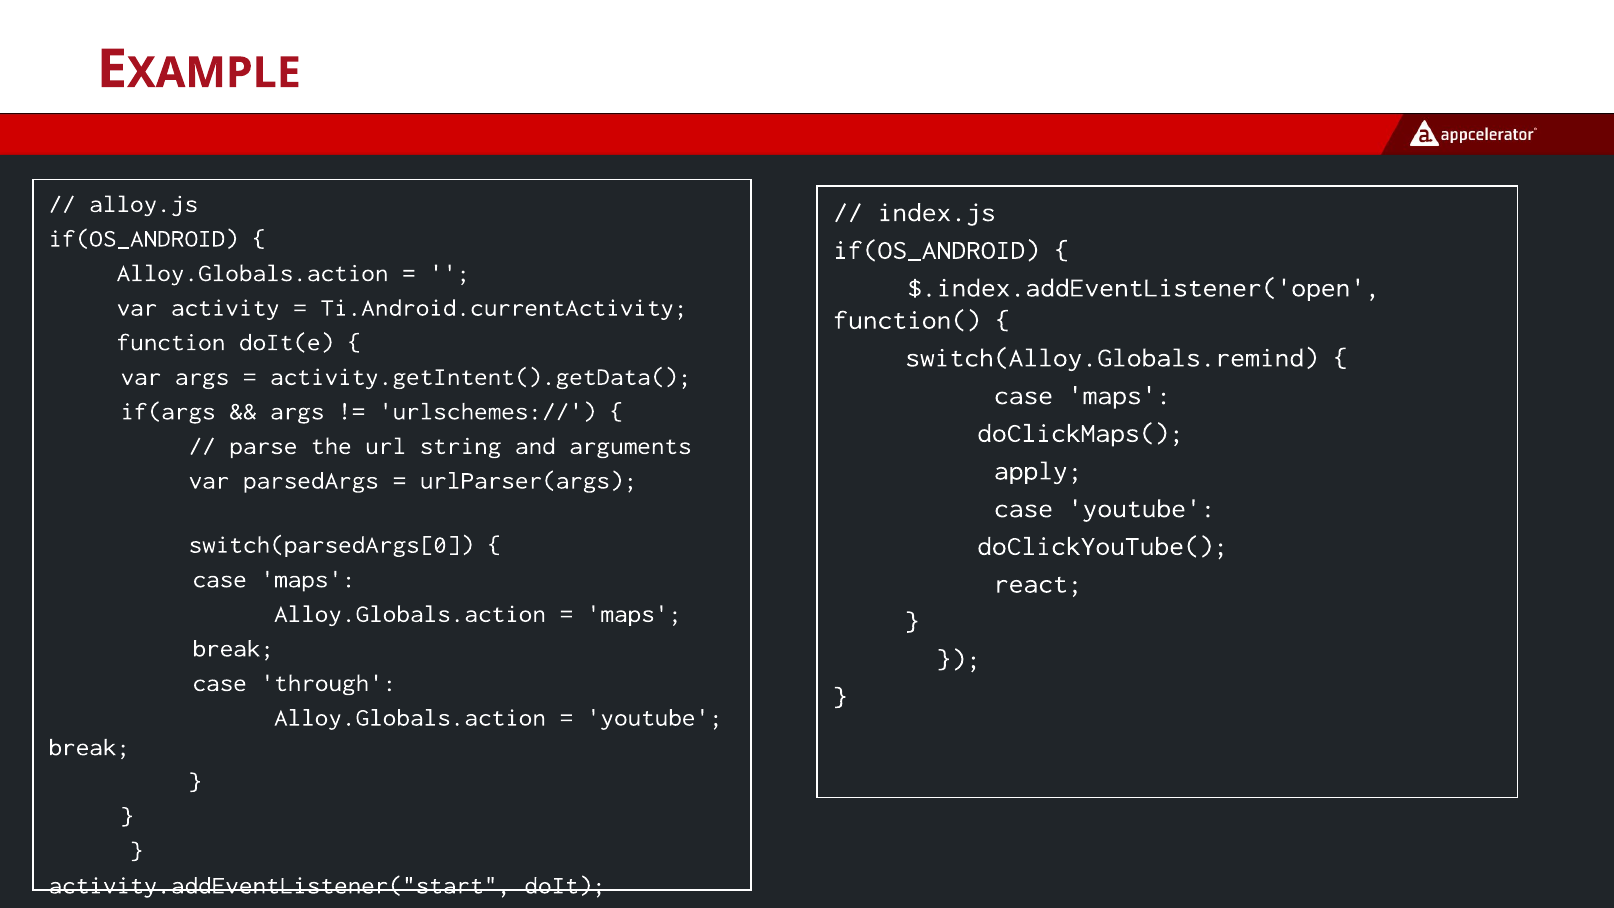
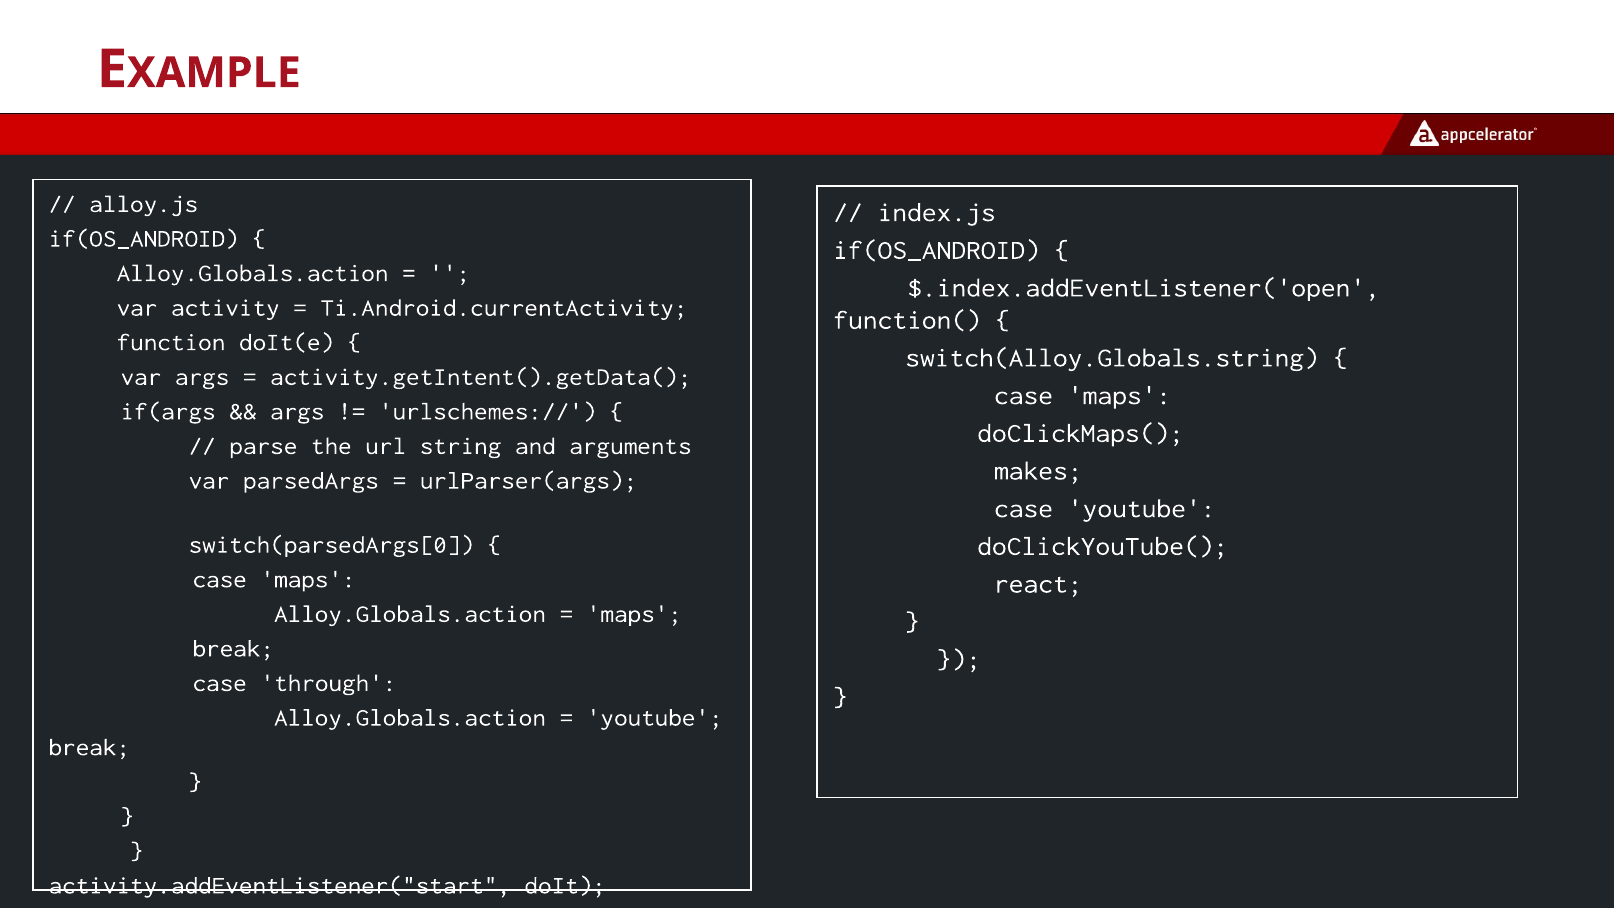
switch(Alloy.Globals.remind: switch(Alloy.Globals.remind -> switch(Alloy.Globals.string
apply: apply -> makes
